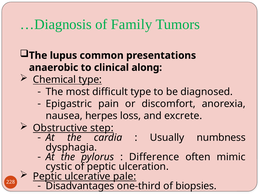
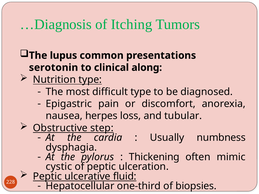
Family: Family -> Itching
anaerobic: anaerobic -> serotonin
Chemical: Chemical -> Nutrition
excrete: excrete -> tubular
Difference: Difference -> Thickening
pale: pale -> fluid
Disadvantages: Disadvantages -> Hepatocellular
